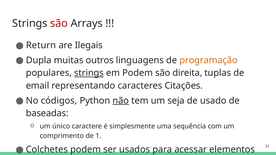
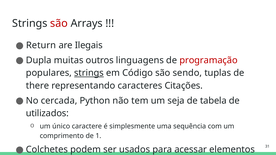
programação colour: orange -> red
em Podem: Podem -> Código
direita: direita -> sendo
email: email -> there
códigos: códigos -> cercada
não underline: present -> none
usado: usado -> tabela
baseadas: baseadas -> utilizados
